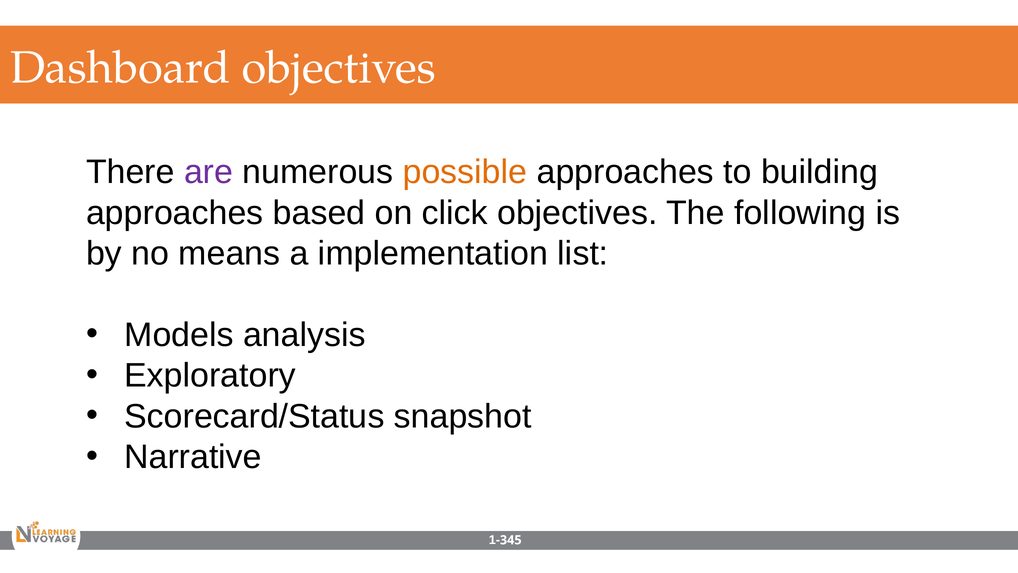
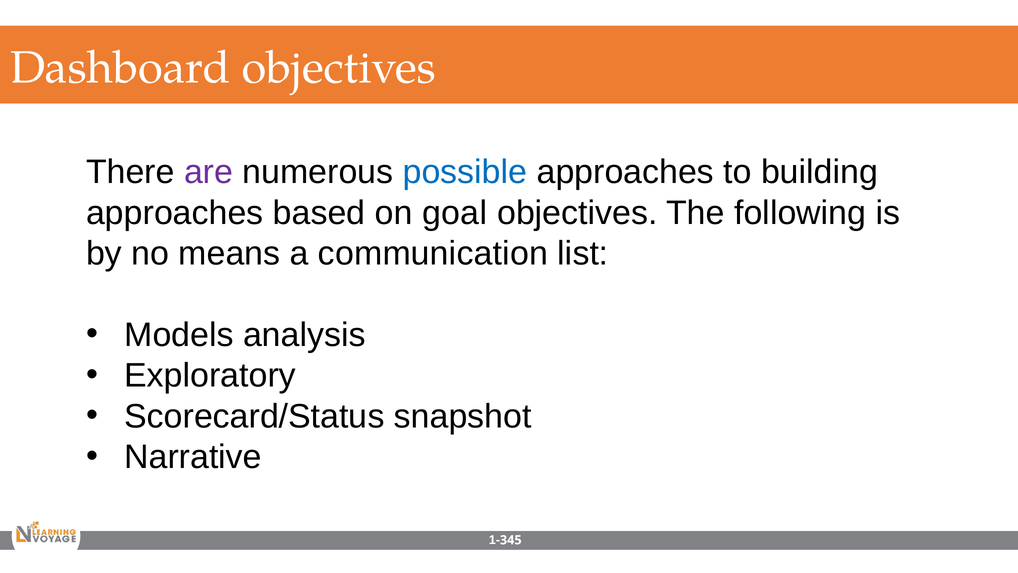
possible colour: orange -> blue
click: click -> goal
implementation: implementation -> communication
